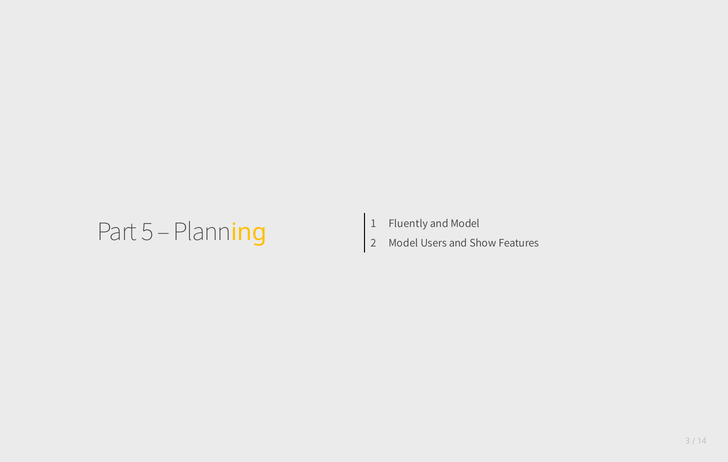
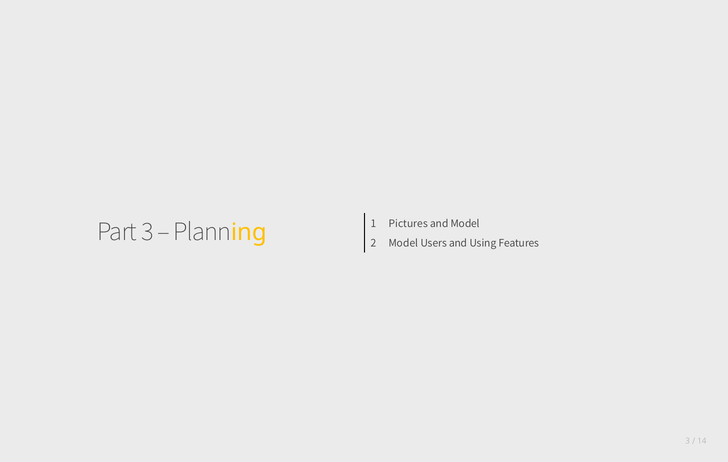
Fluently: Fluently -> Pictures
Part 5: 5 -> 3
Show: Show -> Using
